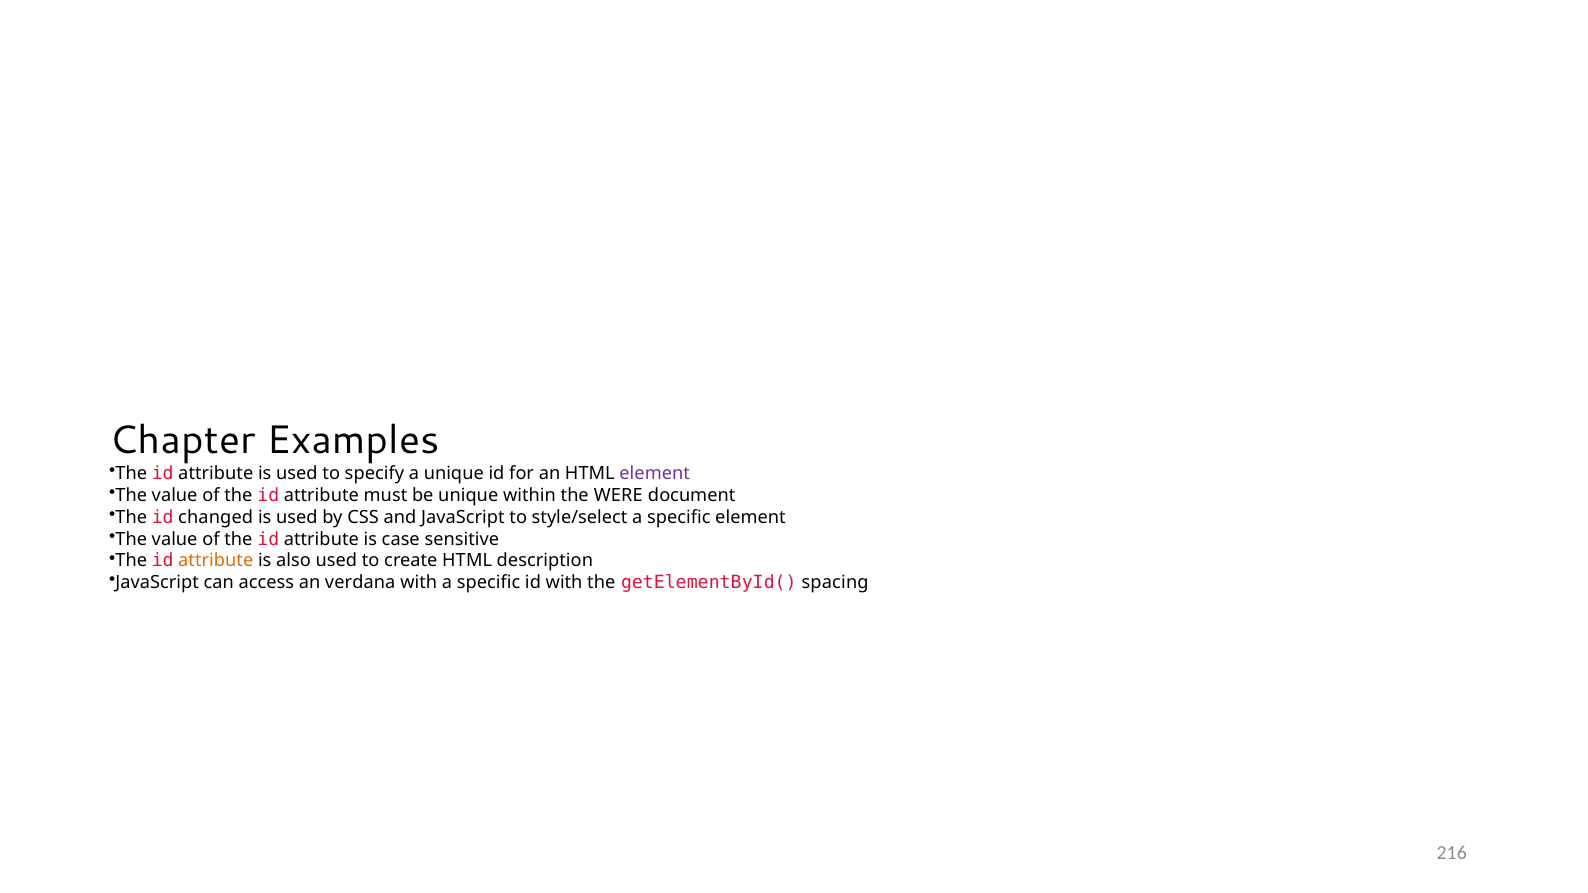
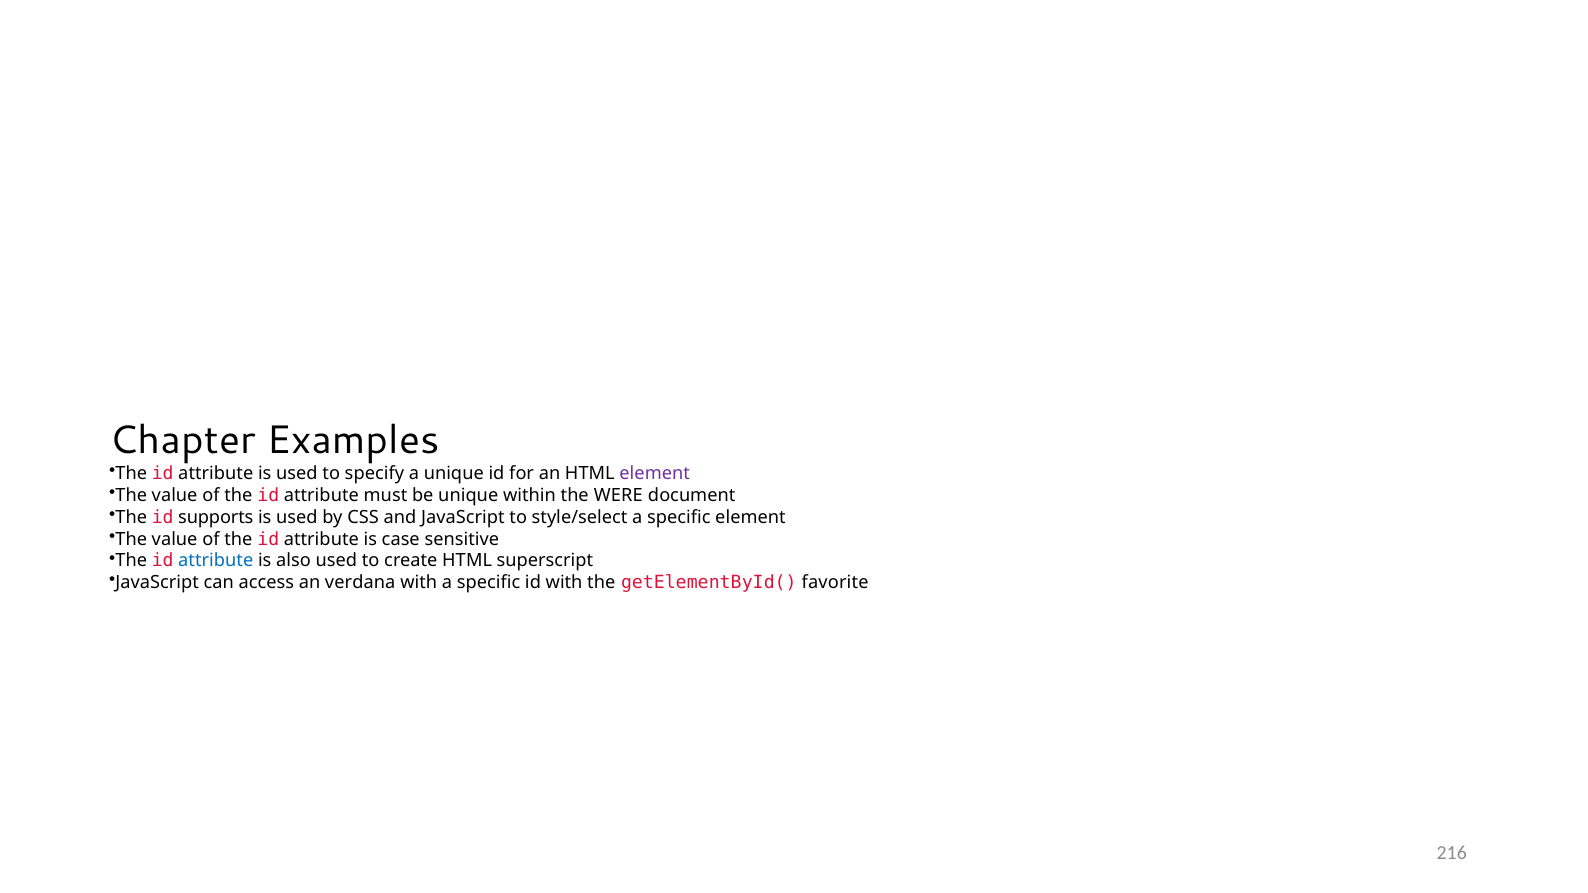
changed: changed -> supports
attribute at (216, 561) colour: orange -> blue
description: description -> superscript
spacing: spacing -> favorite
